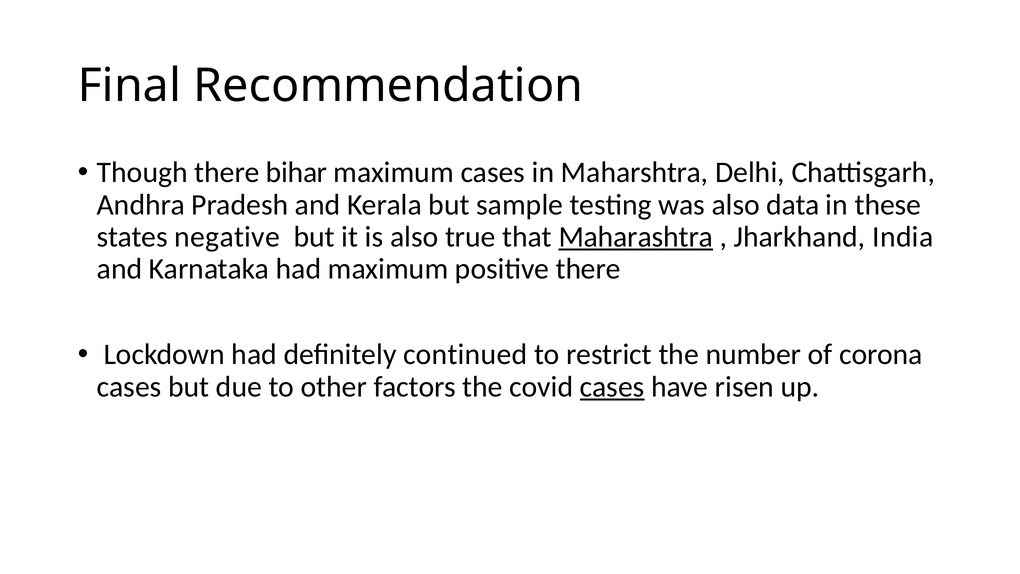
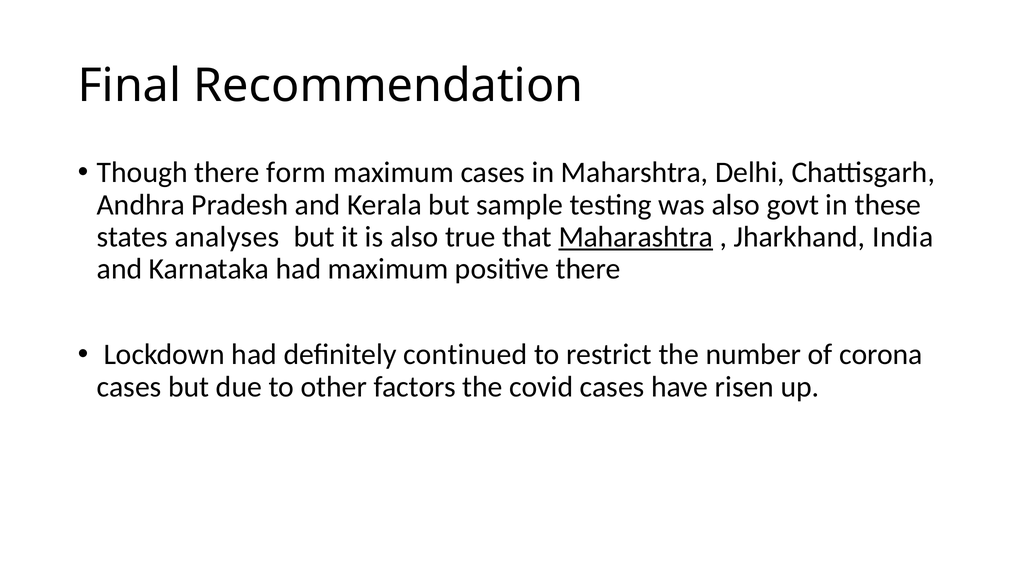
bihar: bihar -> form
data: data -> govt
negative: negative -> analyses
cases at (612, 387) underline: present -> none
